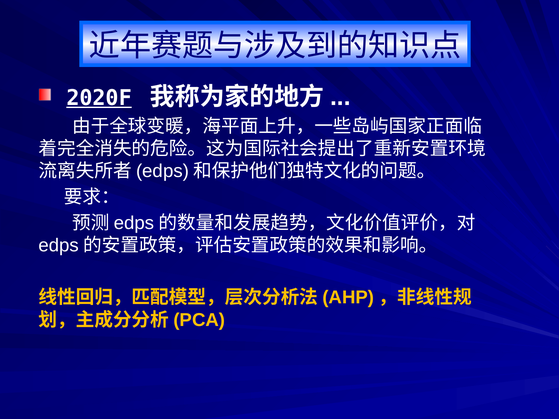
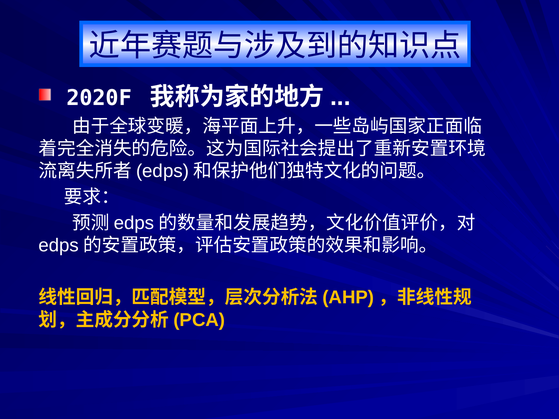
2020F underline: present -> none
